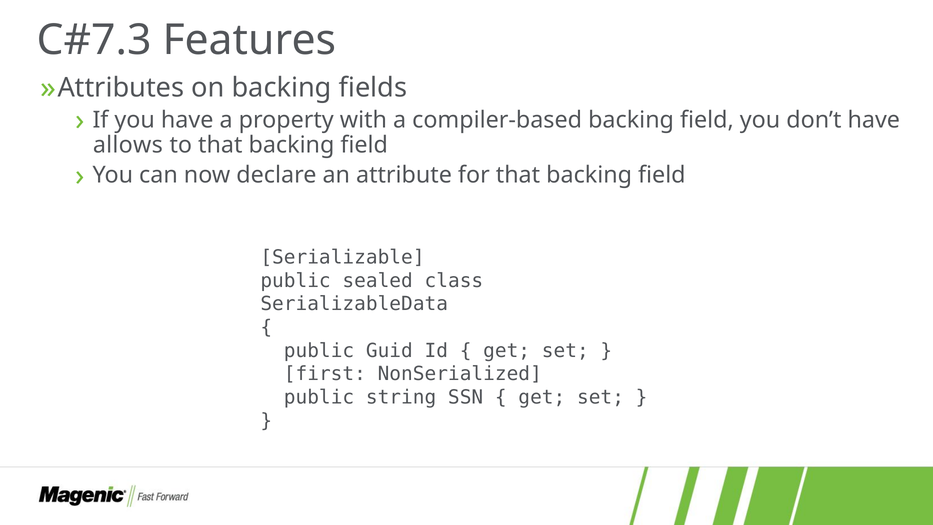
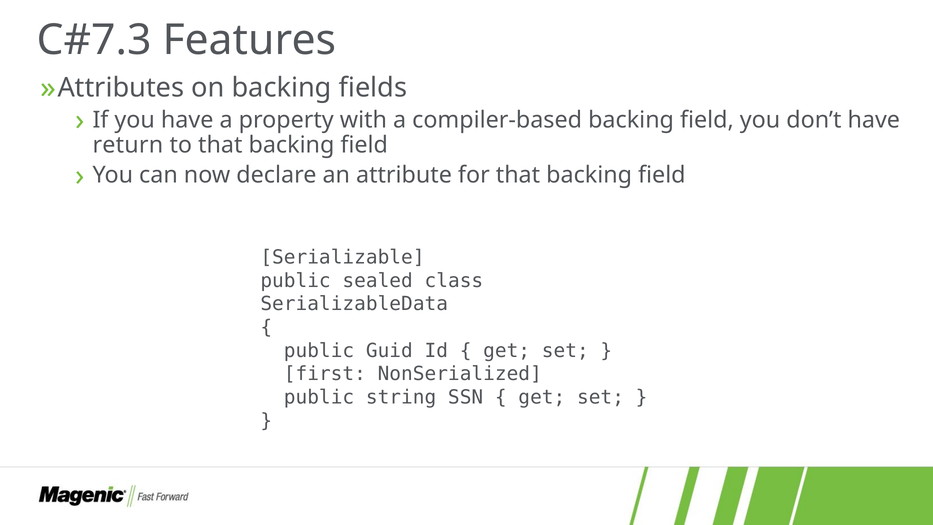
allows: allows -> return
